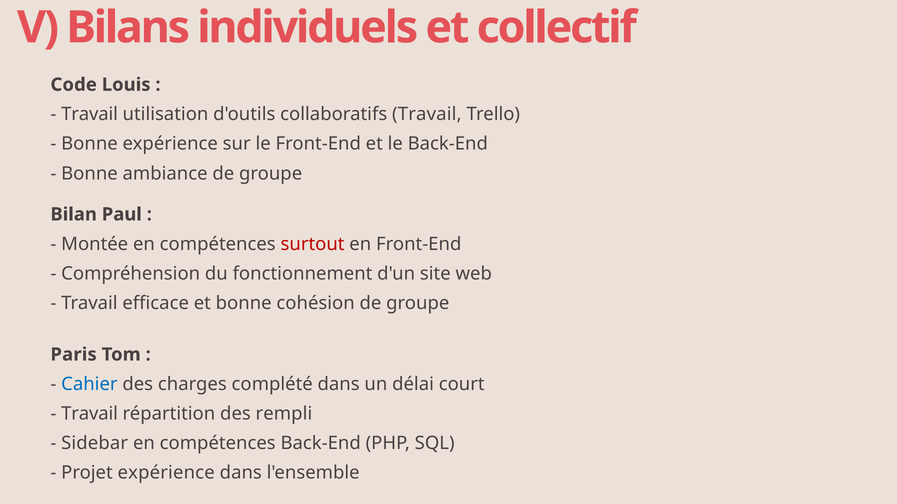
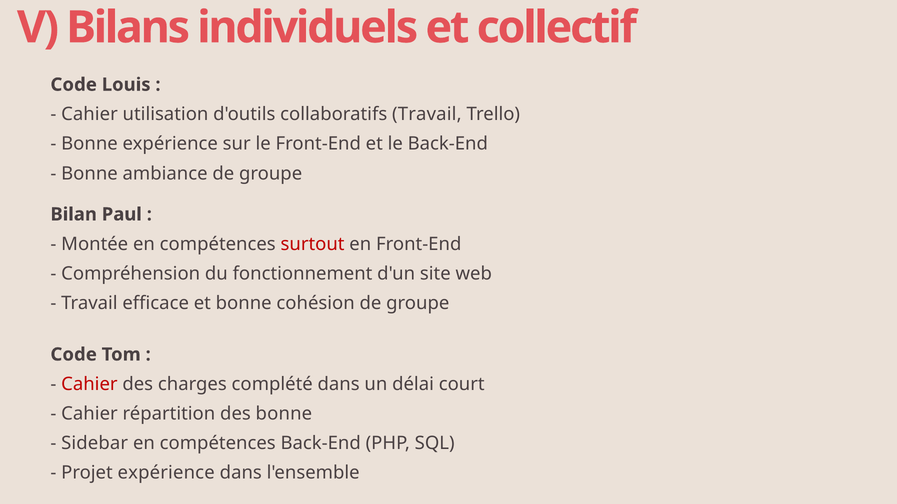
Travail at (90, 114): Travail -> Cahier
Paris at (74, 355): Paris -> Code
Cahier at (89, 384) colour: blue -> red
Travail at (90, 414): Travail -> Cahier
des rempli: rempli -> bonne
